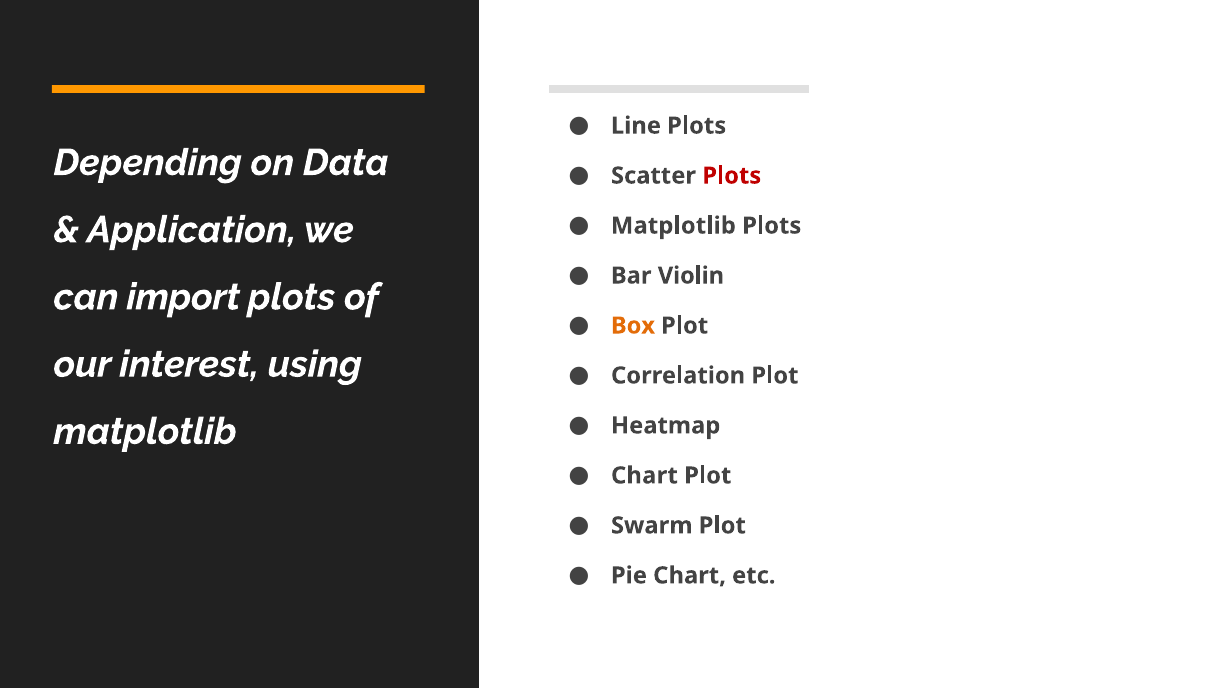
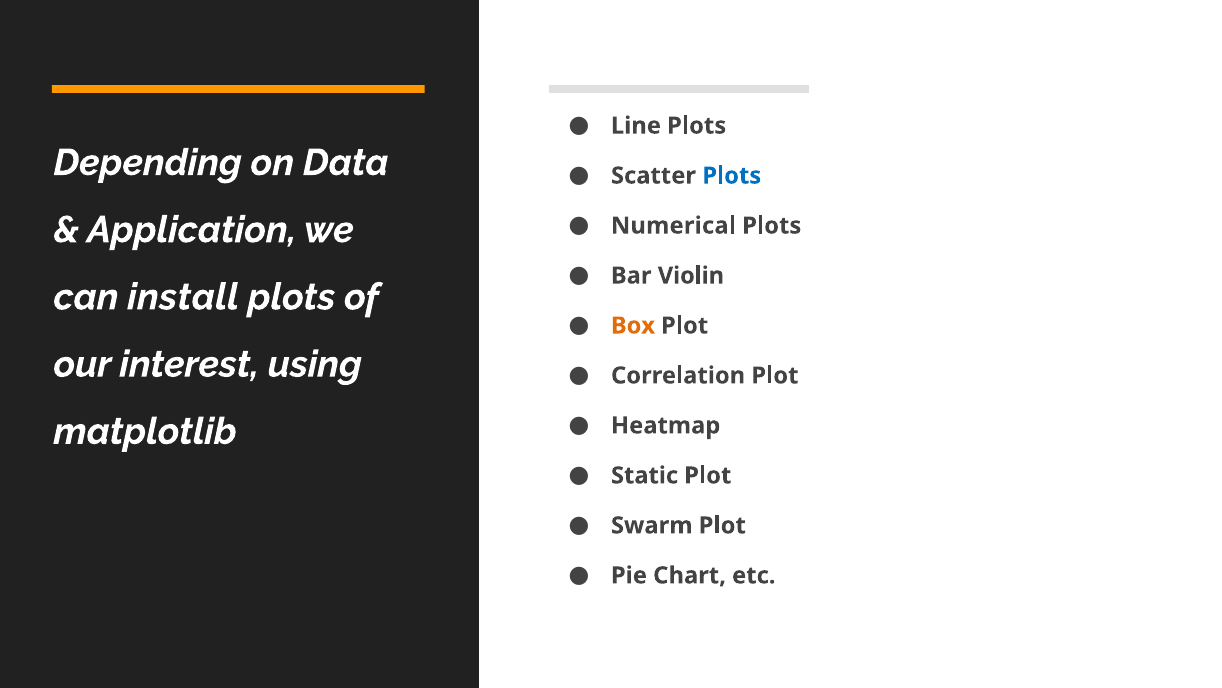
Plots at (732, 176) colour: red -> blue
Matplotlib at (673, 225): Matplotlib -> Numerical
import: import -> install
Chart at (644, 475): Chart -> Static
